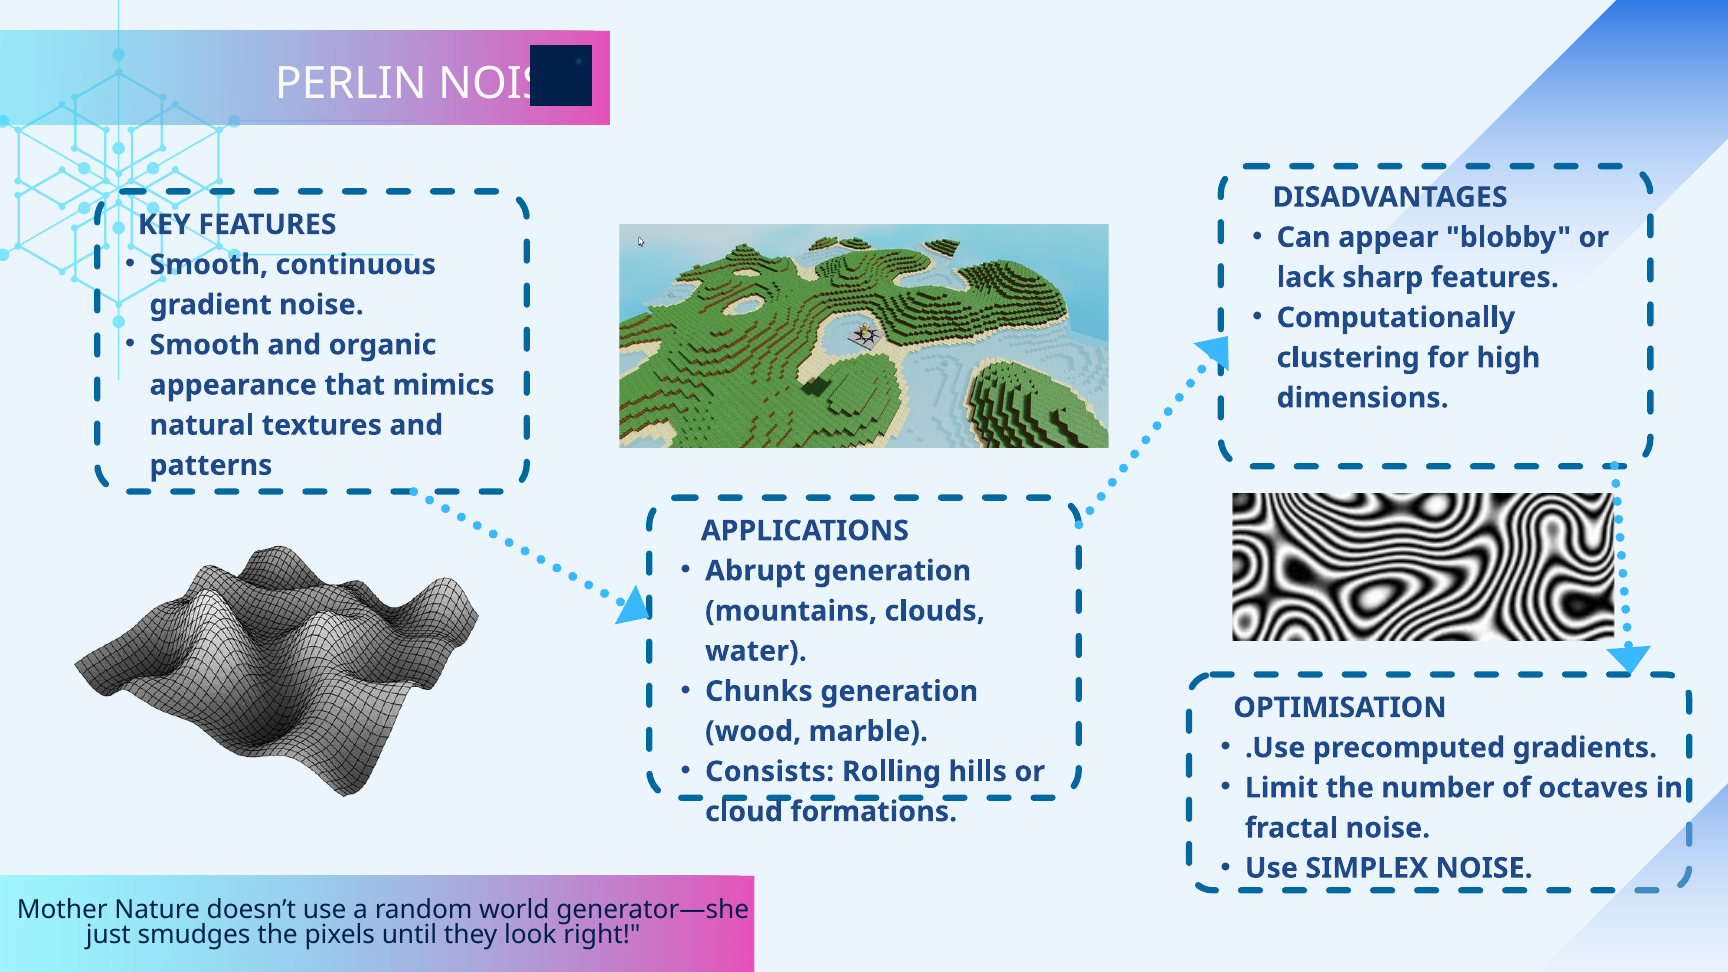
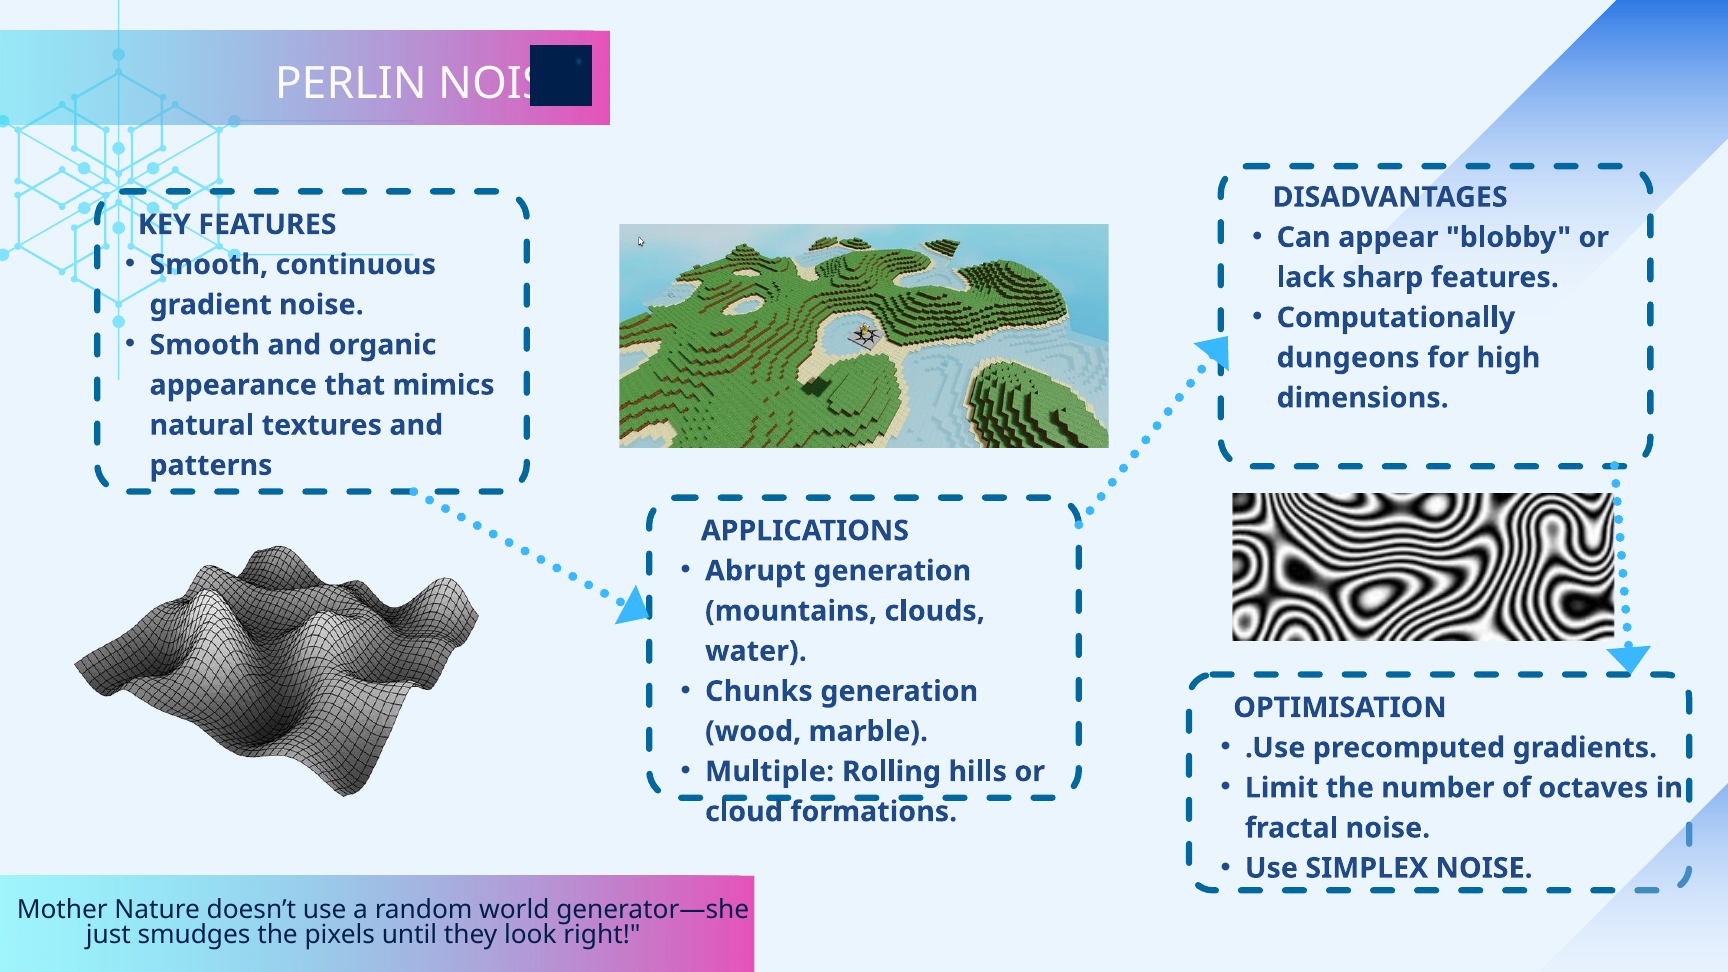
clustering: clustering -> dungeons
Consists: Consists -> Multiple
